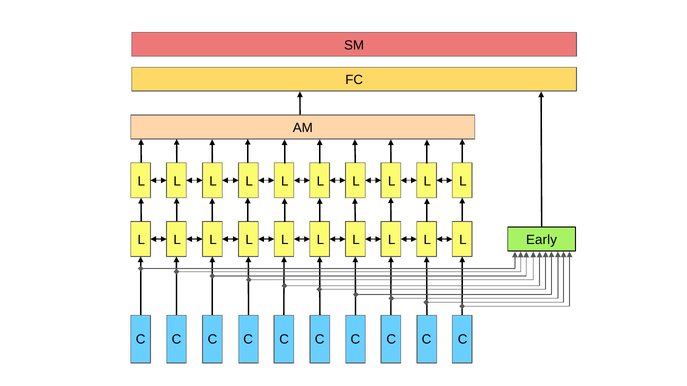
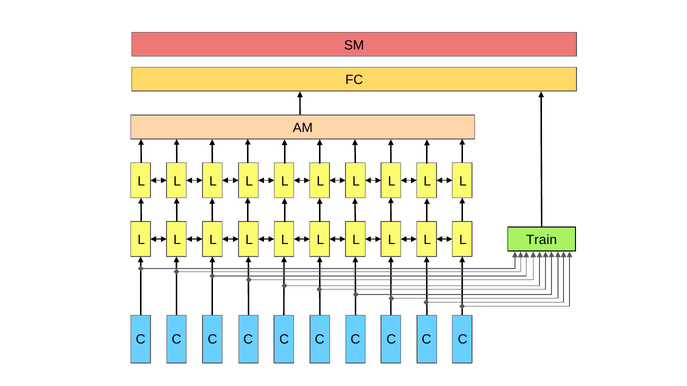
Early: Early -> Train
